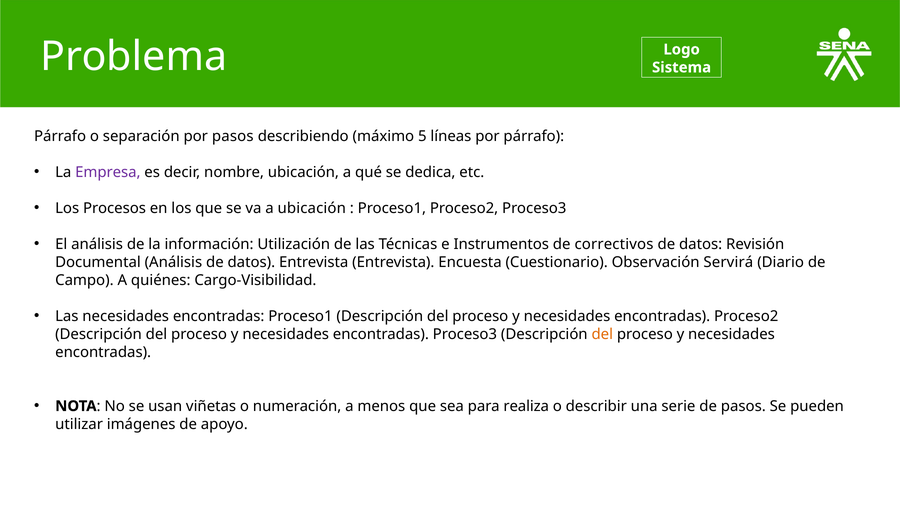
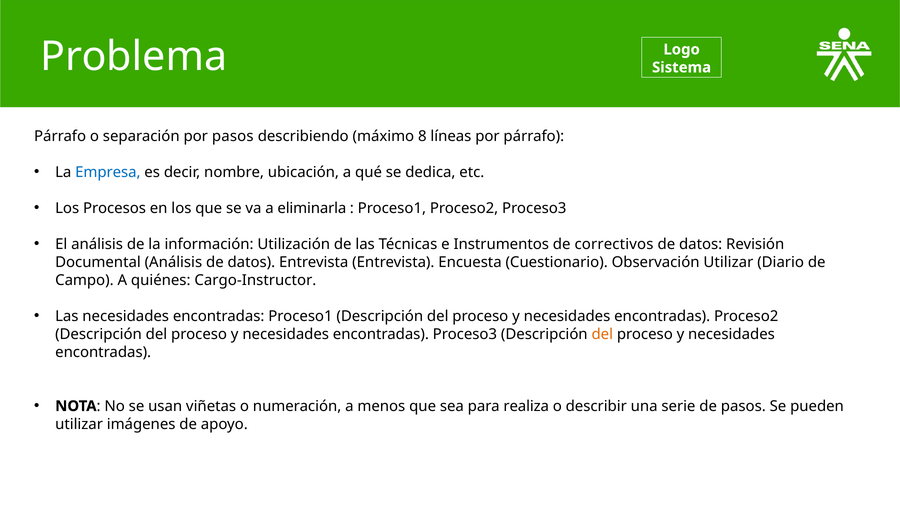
5: 5 -> 8
Empresa colour: purple -> blue
a ubicación: ubicación -> eliminarla
Observación Servirá: Servirá -> Utilizar
Cargo-Visibilidad: Cargo-Visibilidad -> Cargo-Instructor
